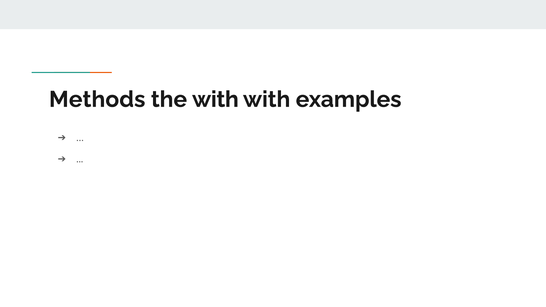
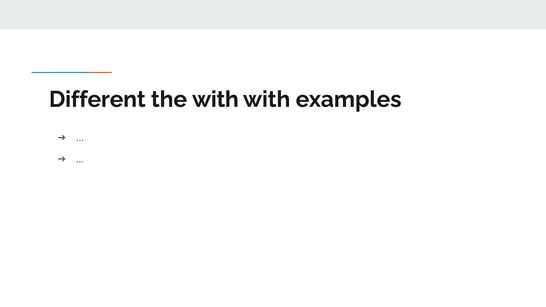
Methods: Methods -> Different
